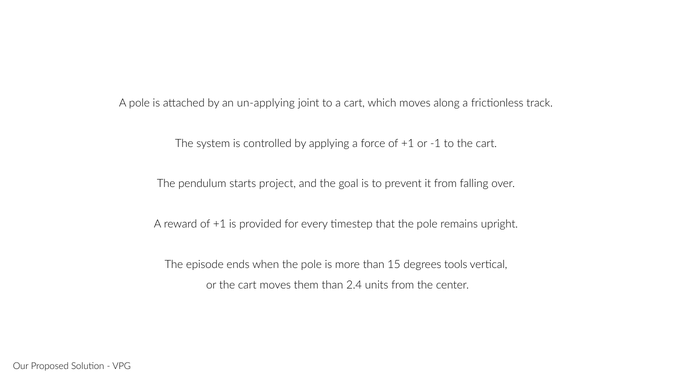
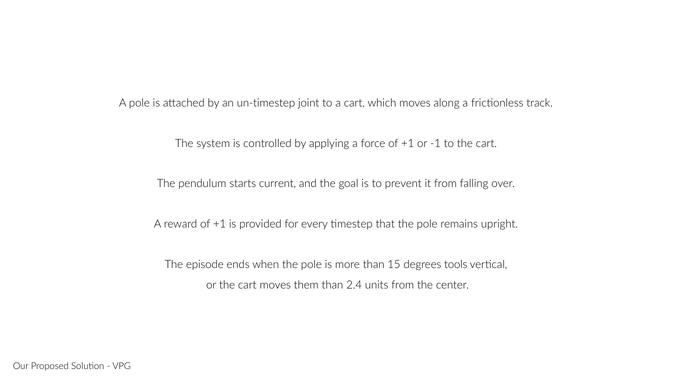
un-applying: un-applying -> un-timestep
project: project -> current
